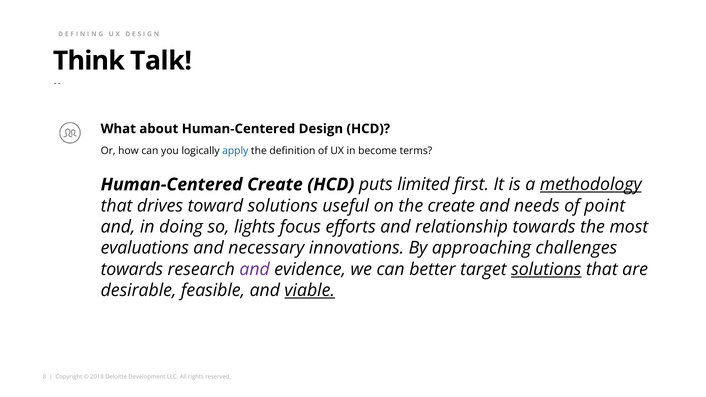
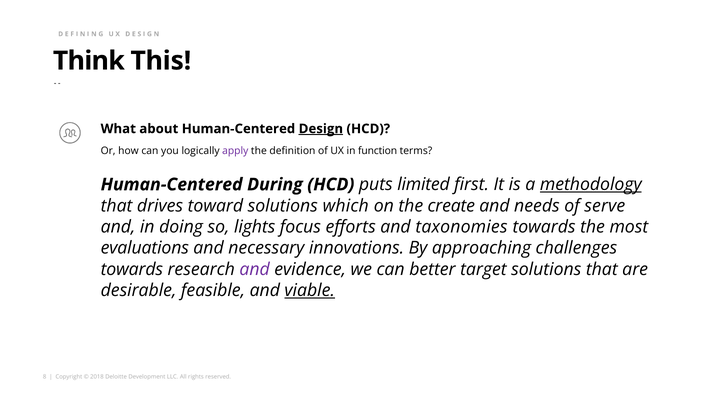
Talk: Talk -> This
Design underline: none -> present
apply colour: blue -> purple
become: become -> function
Human-Centered Create: Create -> During
useful: useful -> which
point: point -> serve
relationship: relationship -> taxonomies
solutions at (546, 269) underline: present -> none
